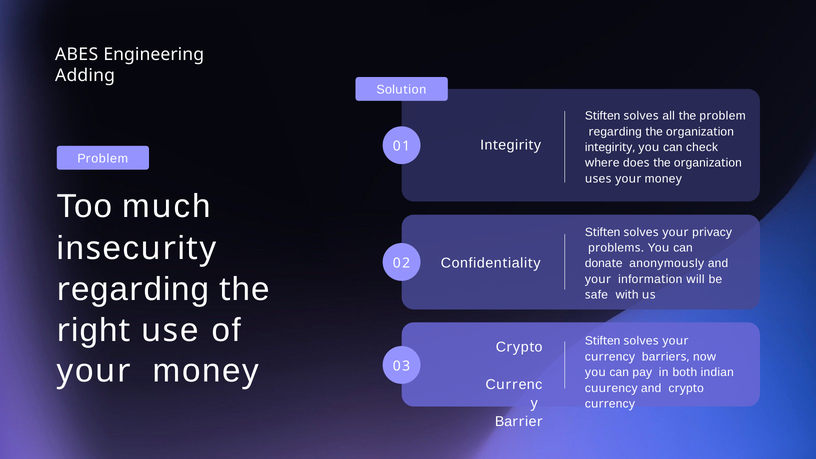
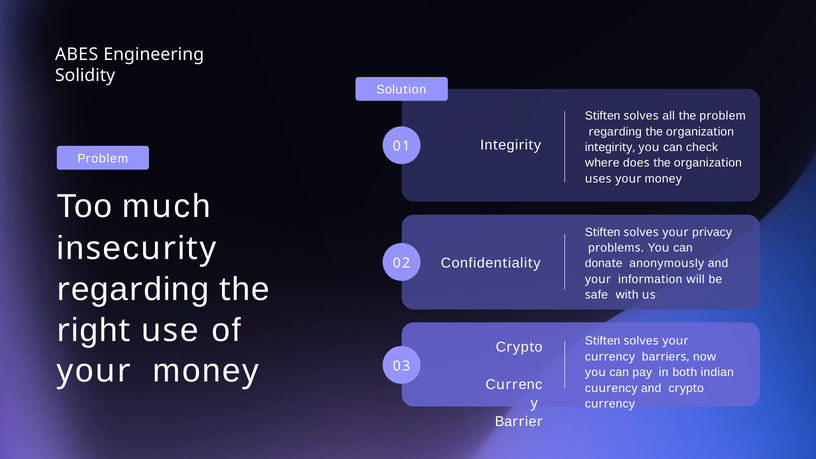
Adding: Adding -> Solidity
